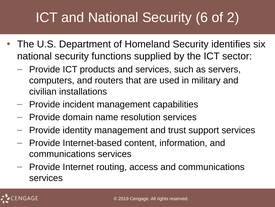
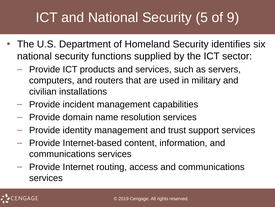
6: 6 -> 5
2: 2 -> 9
